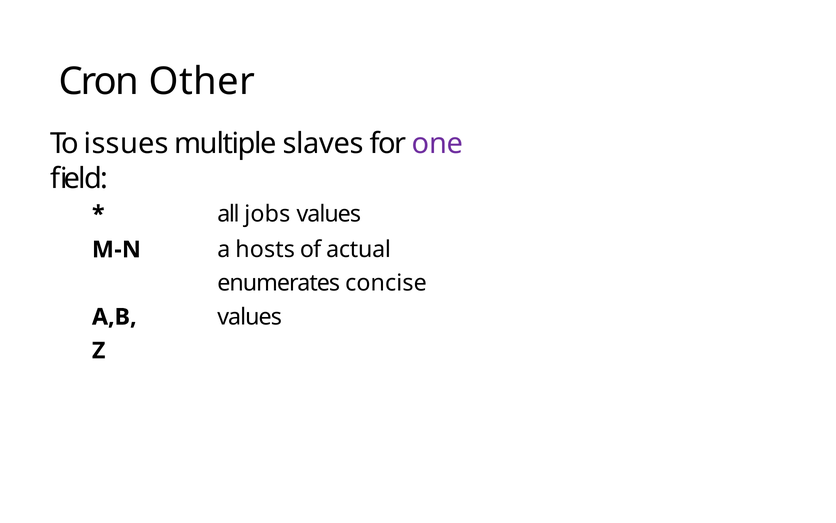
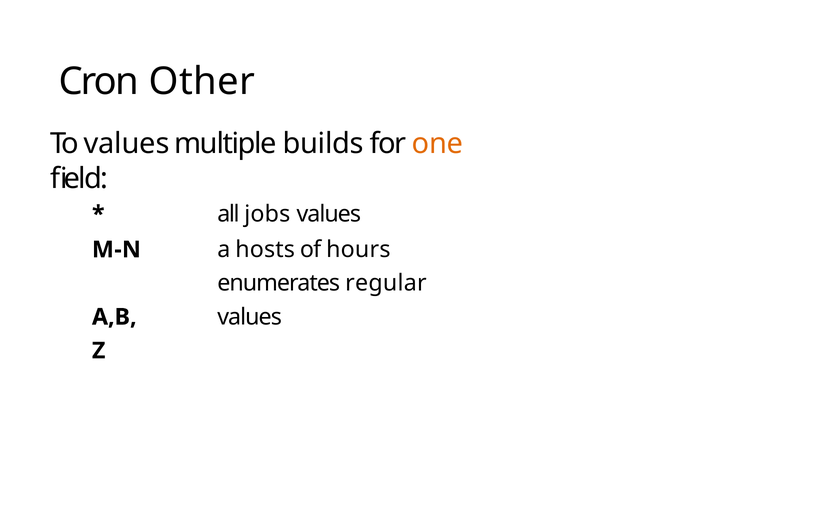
To issues: issues -> values
slaves: slaves -> builds
one colour: purple -> orange
actual: actual -> hours
concise: concise -> regular
